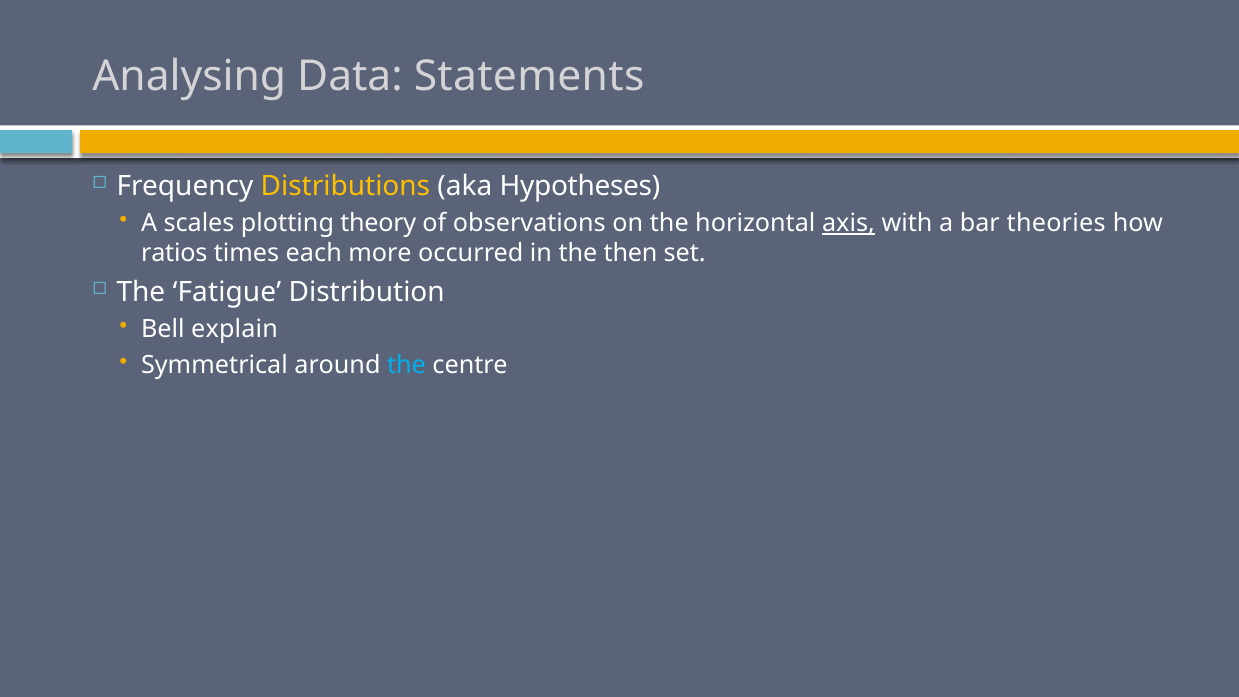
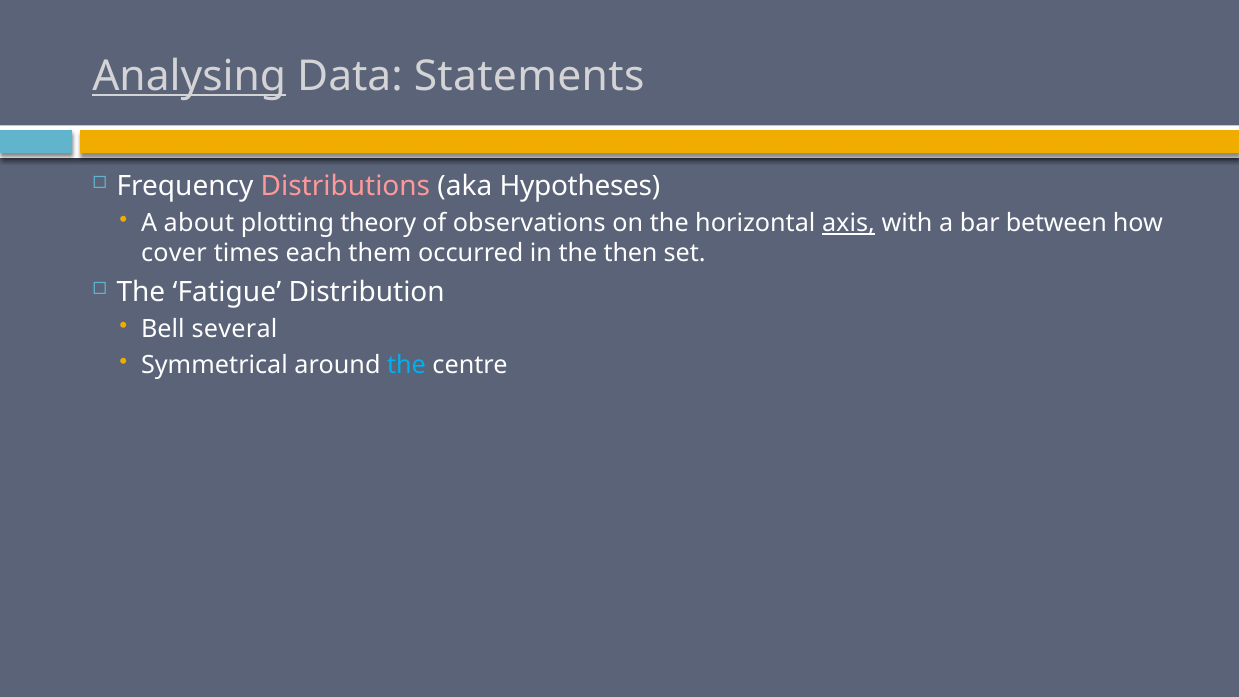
Analysing underline: none -> present
Distributions colour: yellow -> pink
scales: scales -> about
theories: theories -> between
ratios: ratios -> cover
more: more -> them
explain: explain -> several
